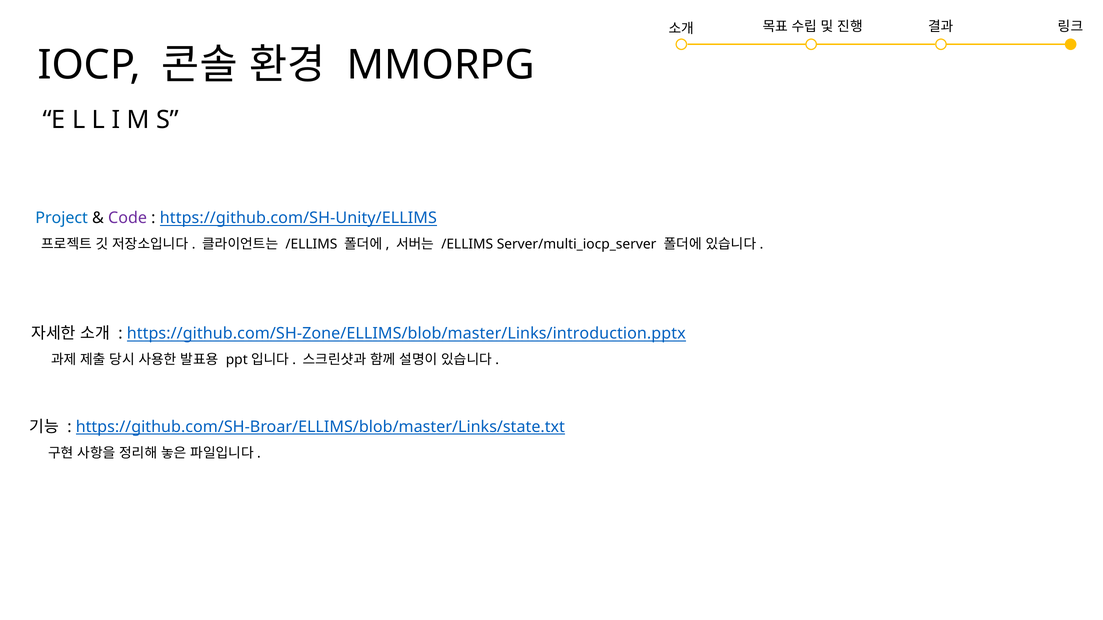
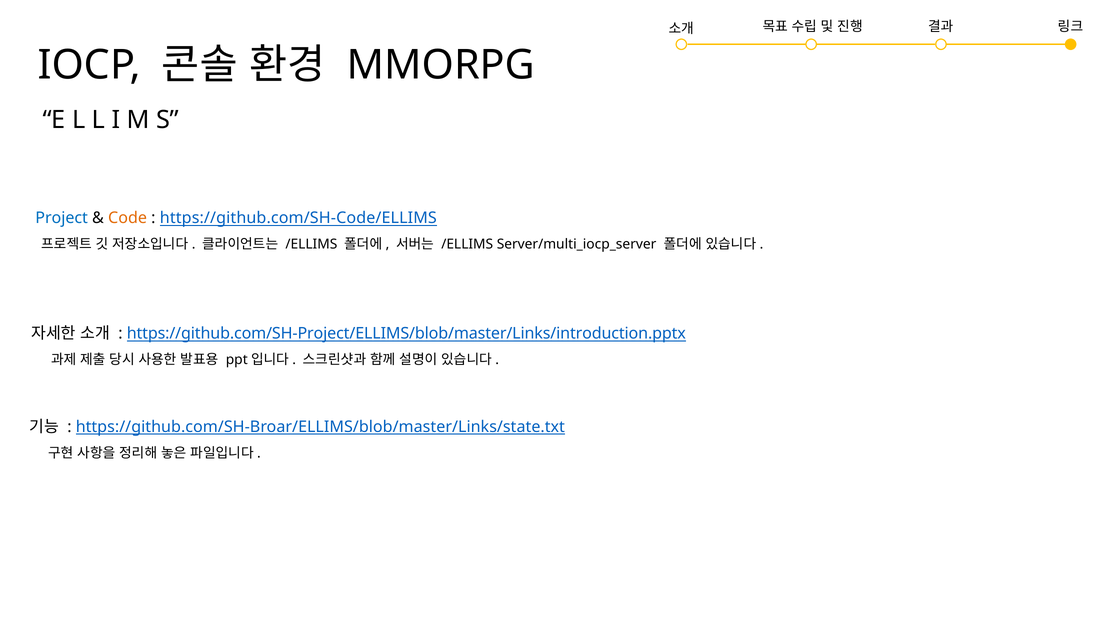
Code colour: purple -> orange
https://github.com/SH-Unity/ELLIMS: https://github.com/SH-Unity/ELLIMS -> https://github.com/SH-Code/ELLIMS
https://github.com/SH-Zone/ELLIMS/blob/master/Links/introduction.pptx: https://github.com/SH-Zone/ELLIMS/blob/master/Links/introduction.pptx -> https://github.com/SH-Project/ELLIMS/blob/master/Links/introduction.pptx
